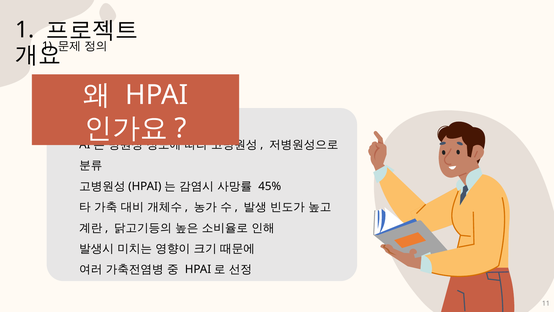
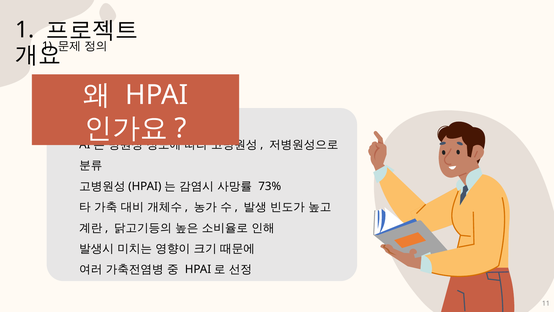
45%: 45% -> 73%
